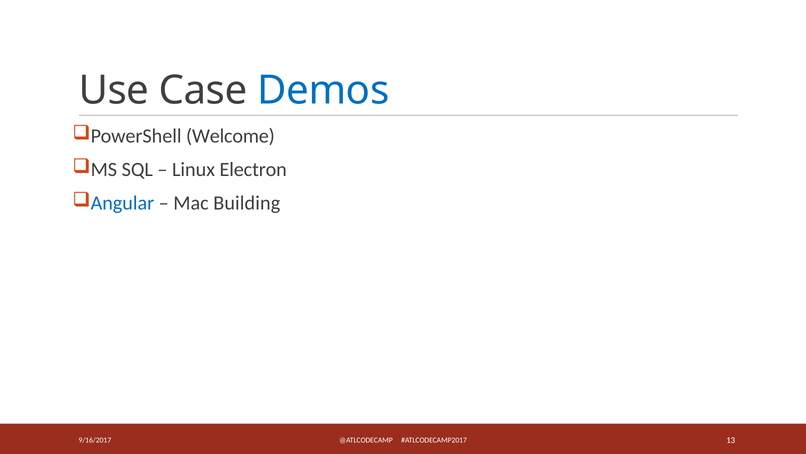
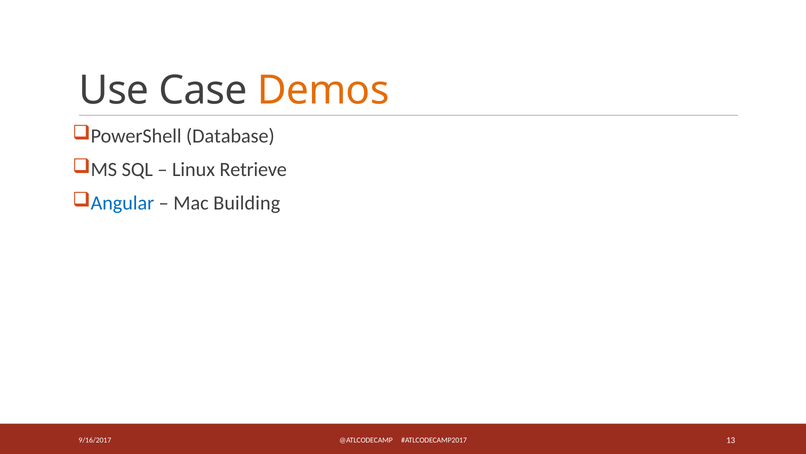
Demos colour: blue -> orange
Welcome: Welcome -> Database
Electron: Electron -> Retrieve
